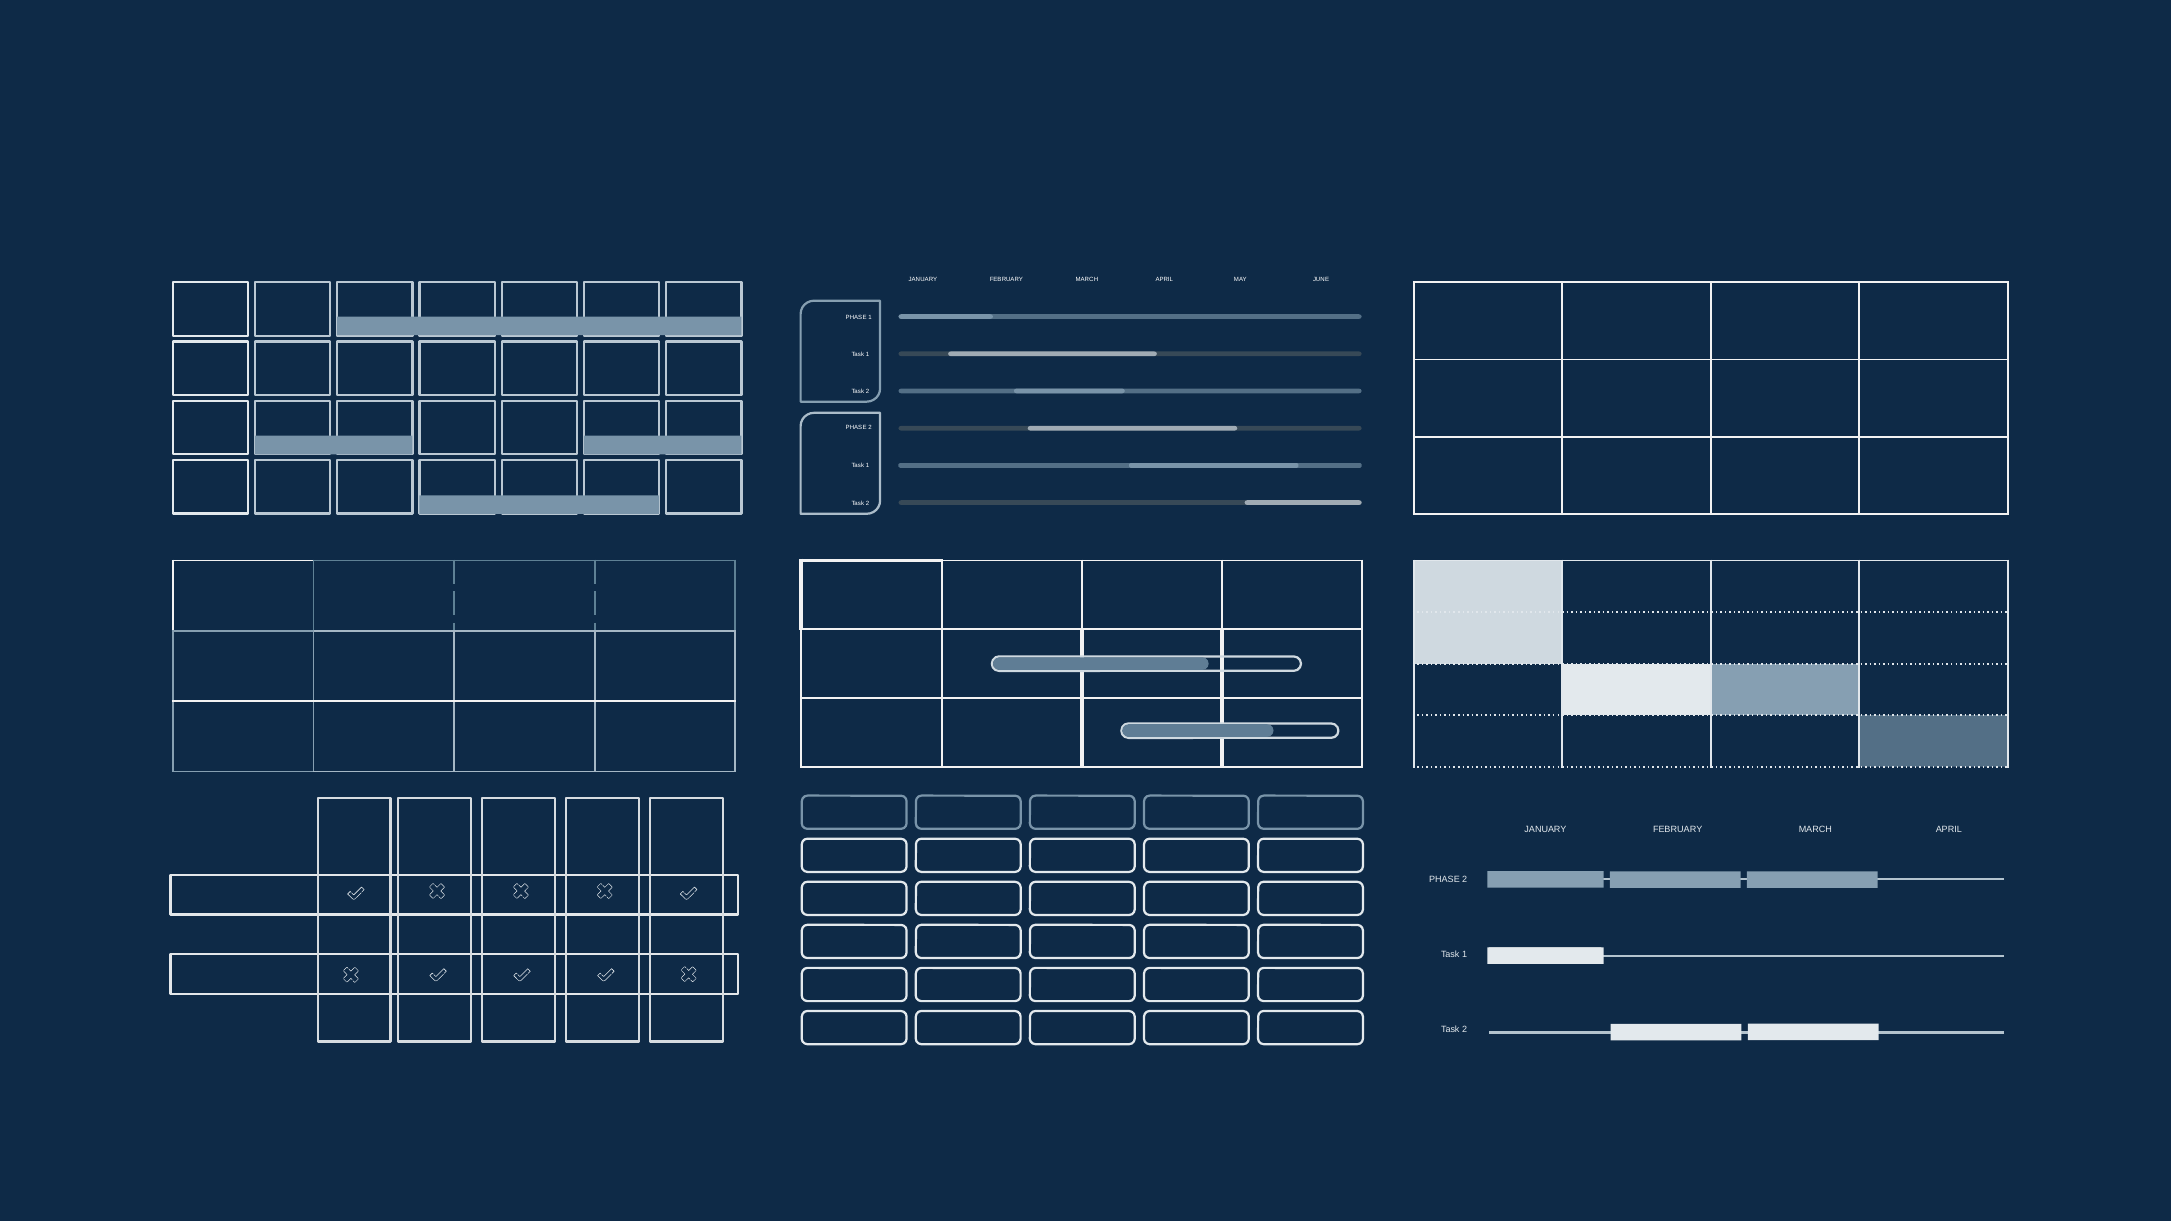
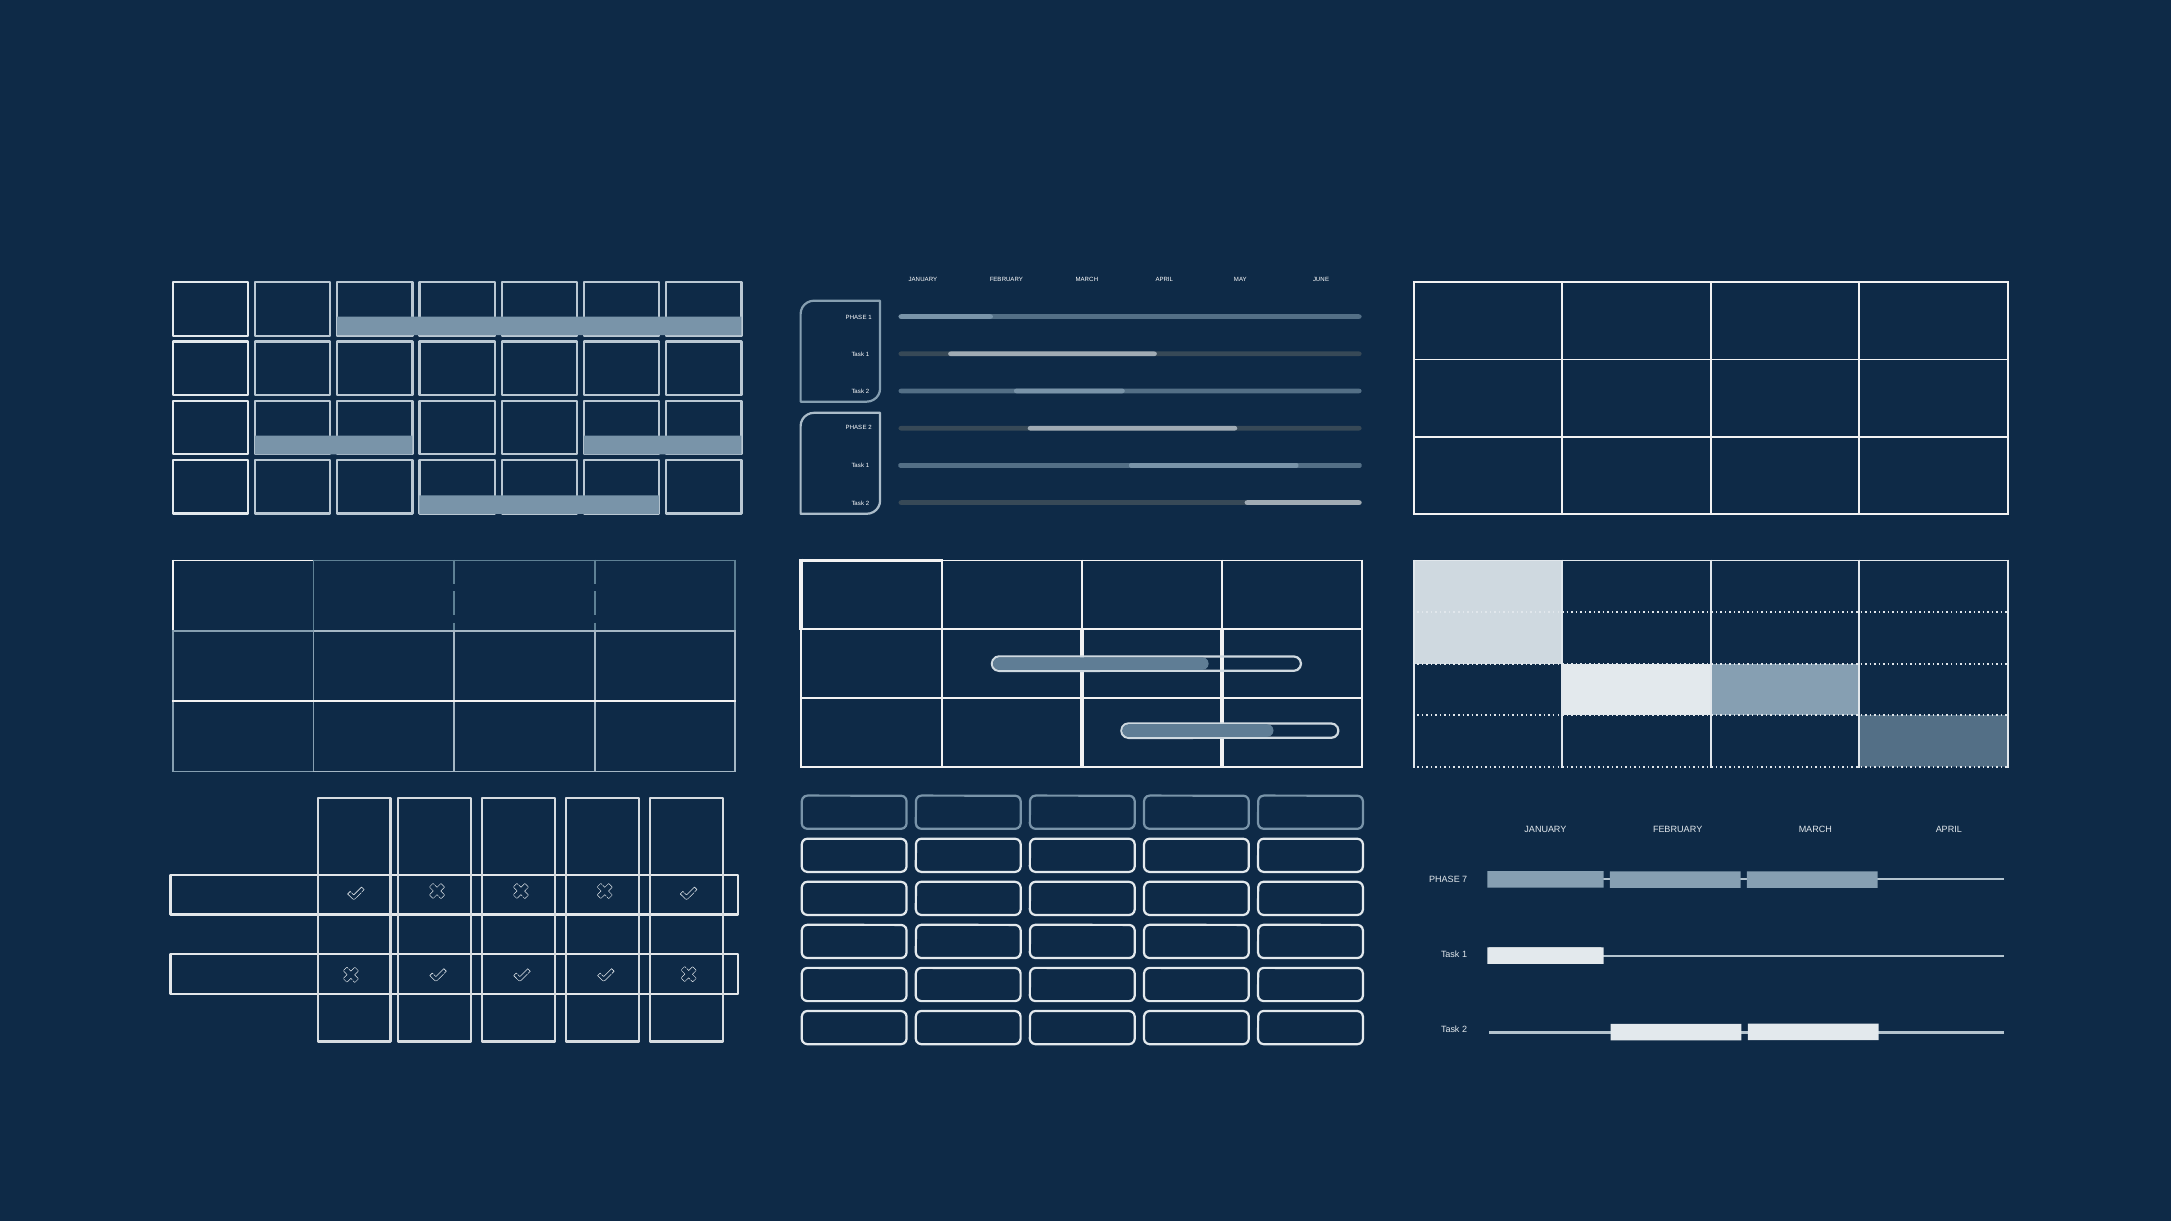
2 at (1465, 880): 2 -> 7
